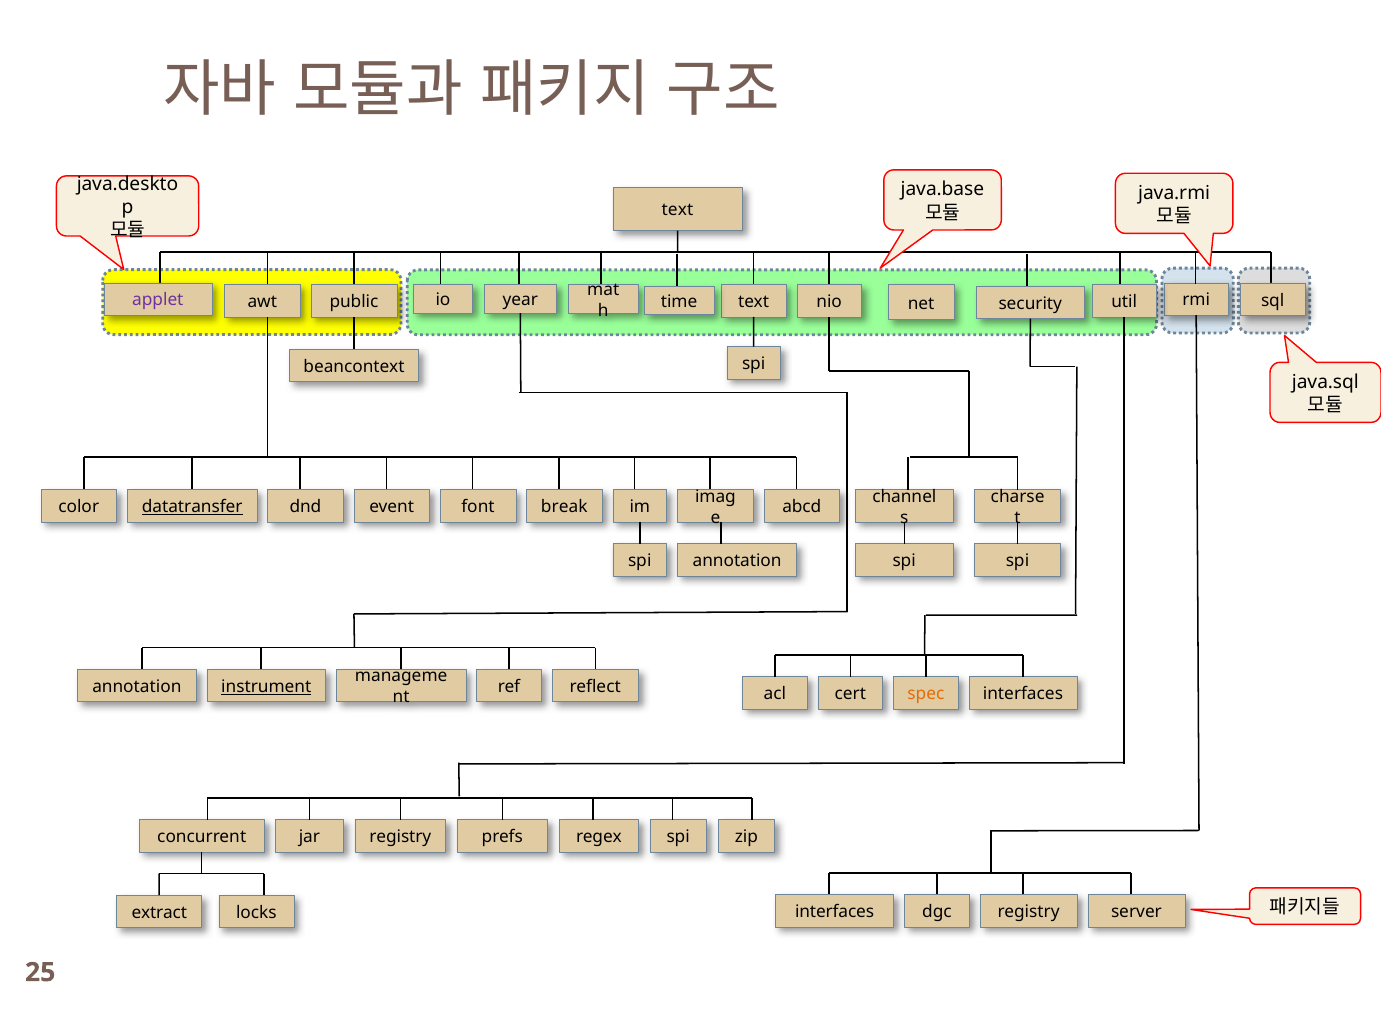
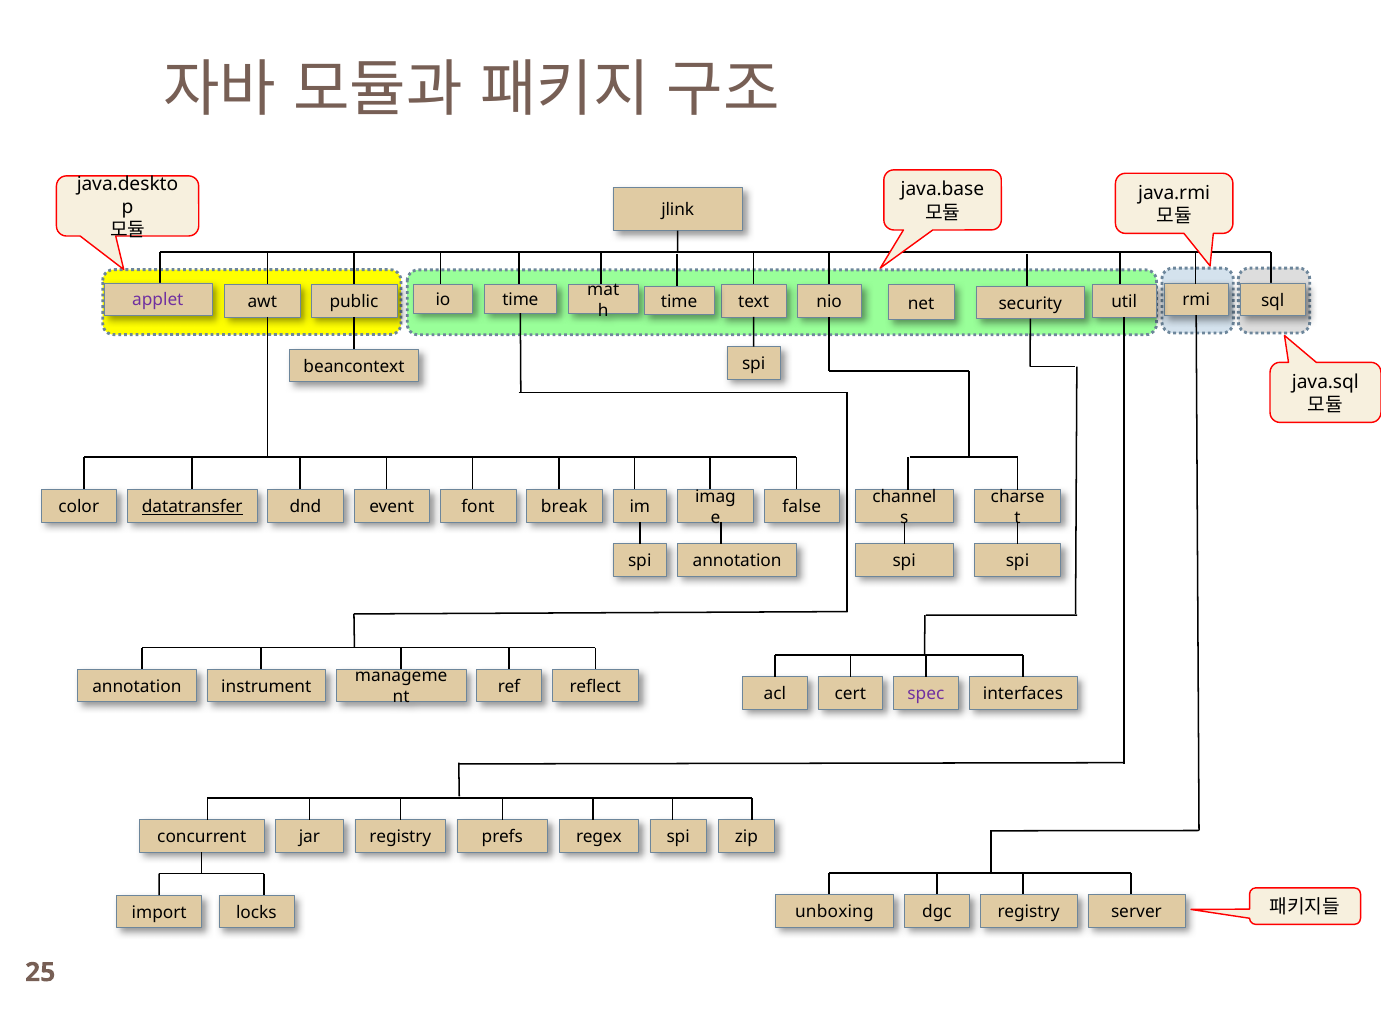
text at (678, 210): text -> jlink
io year: year -> time
abcd: abcd -> false
instrument underline: present -> none
spec colour: orange -> purple
extract: extract -> import
locks interfaces: interfaces -> unboxing
